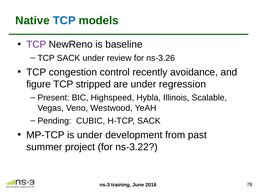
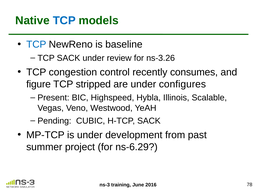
TCP at (36, 44) colour: purple -> blue
avoidance: avoidance -> consumes
regression: regression -> configures
ns-3.22: ns-3.22 -> ns-6.29
